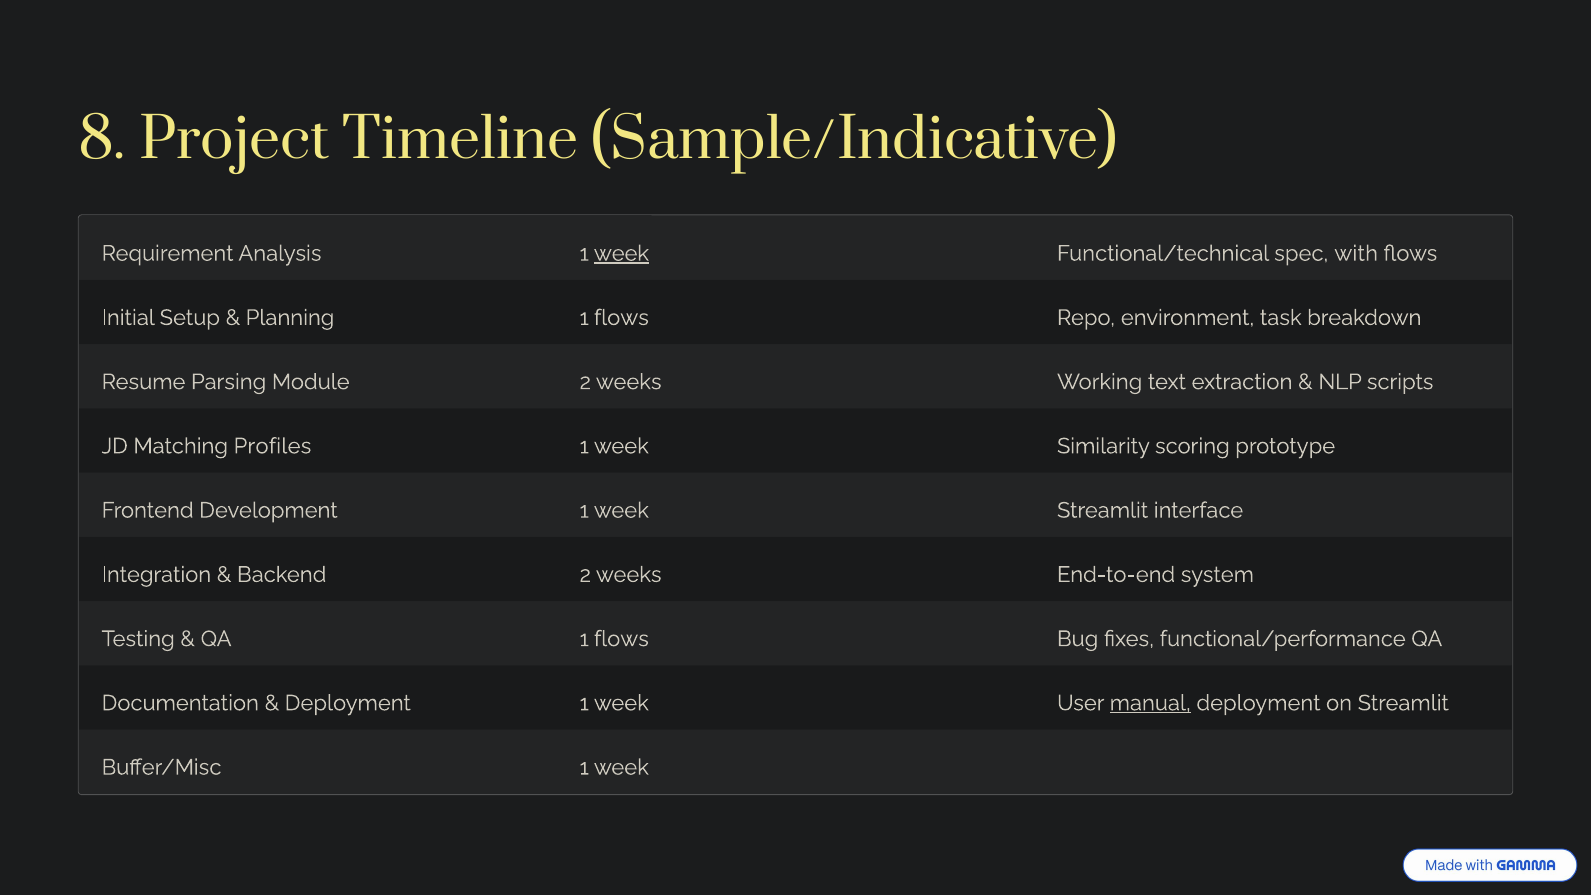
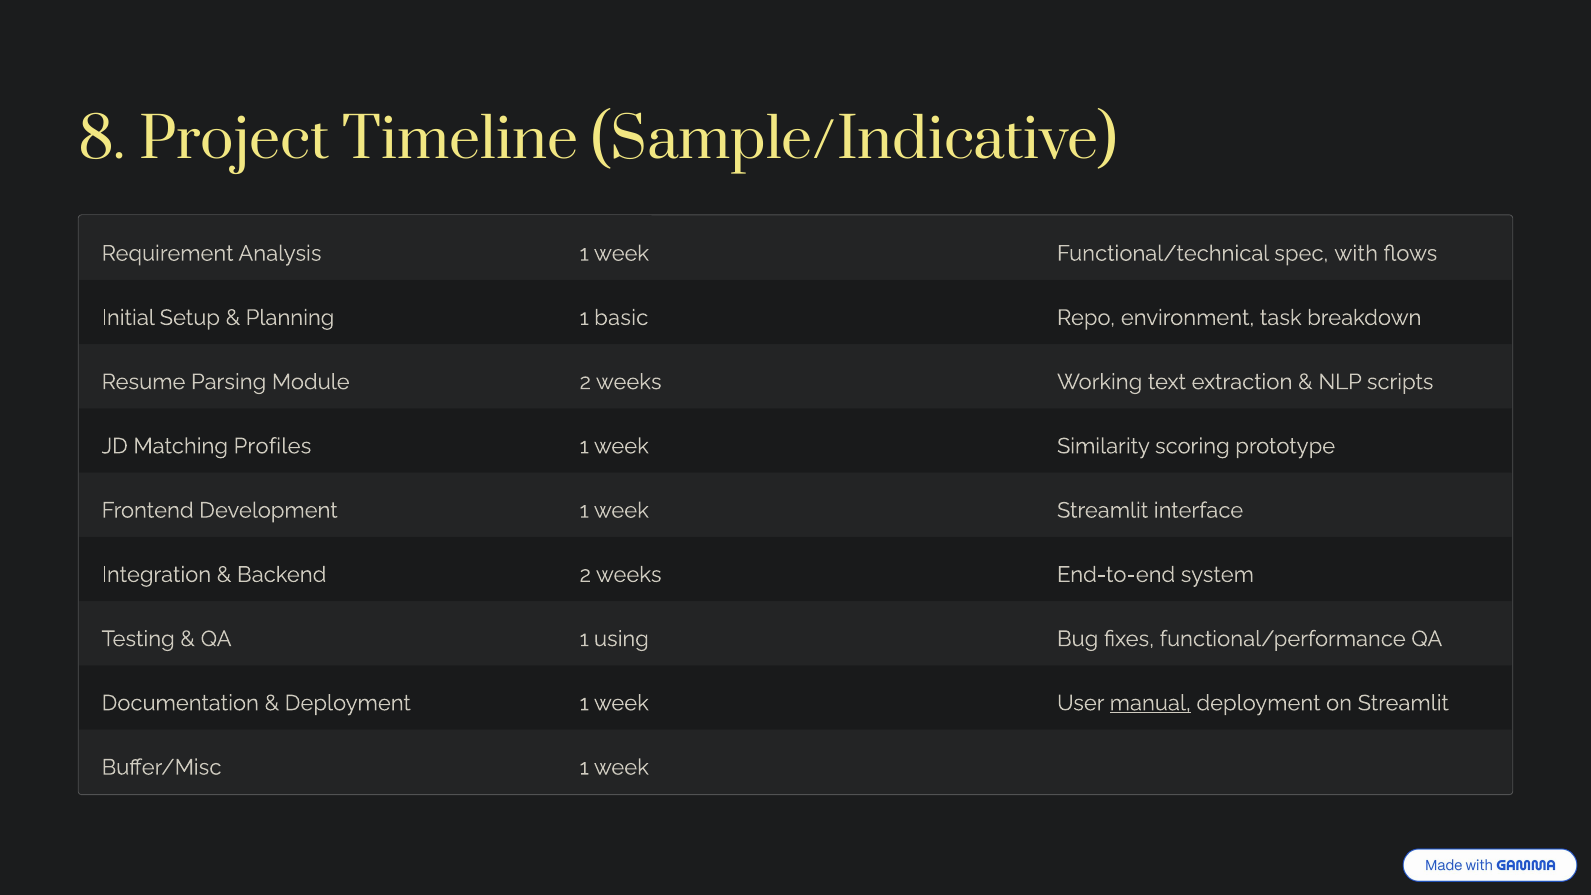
week at (621, 253) underline: present -> none
Planning 1 flows: flows -> basic
QA 1 flows: flows -> using
